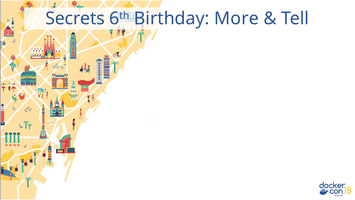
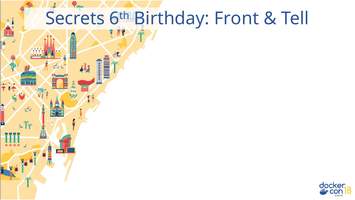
More: More -> Front
